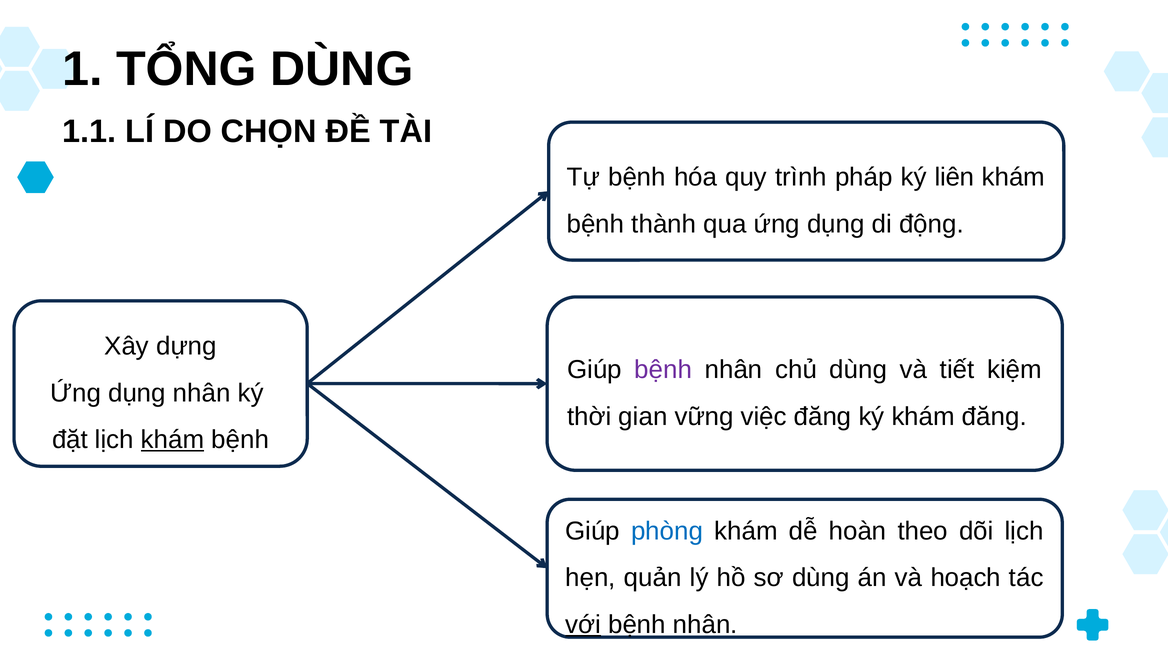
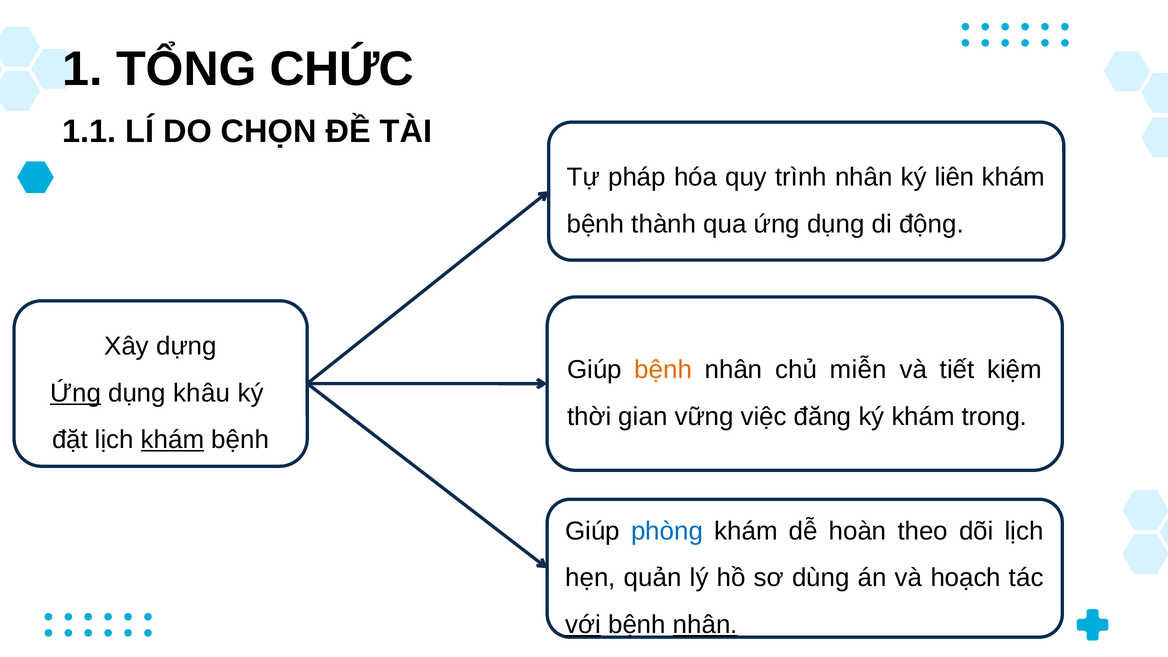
TỔNG DÙNG: DÙNG -> CHỨC
Tự bệnh: bệnh -> pháp
trình pháp: pháp -> nhân
bệnh at (663, 370) colour: purple -> orange
chủ dùng: dùng -> miễn
Ứng at (76, 393) underline: none -> present
dụng nhân: nhân -> khâu
khám đăng: đăng -> trong
nhân at (705, 625) underline: none -> present
